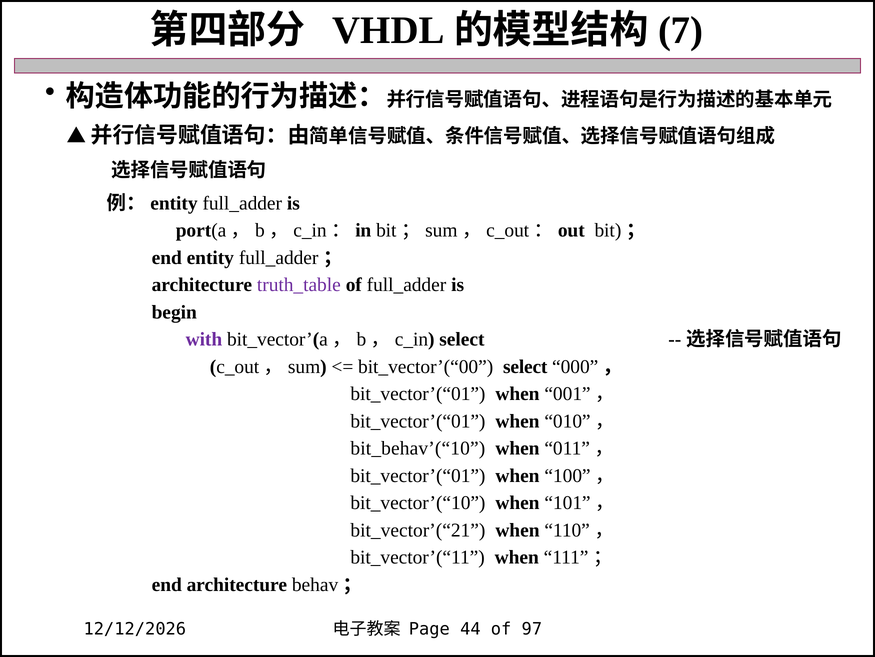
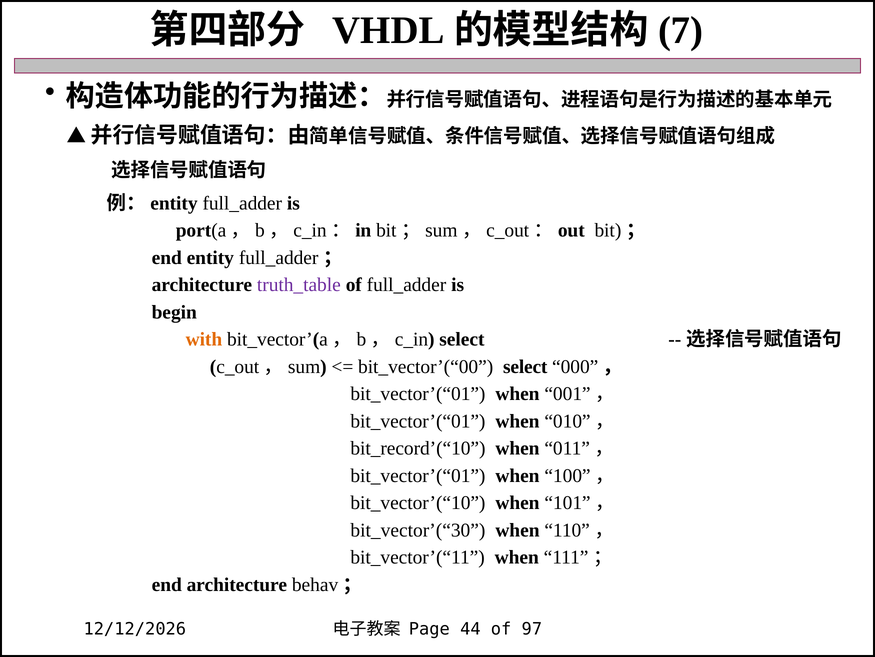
with colour: purple -> orange
bit_behav’(“10: bit_behav’(“10 -> bit_record’(“10
bit_vector’(“21: bit_vector’(“21 -> bit_vector’(“30
